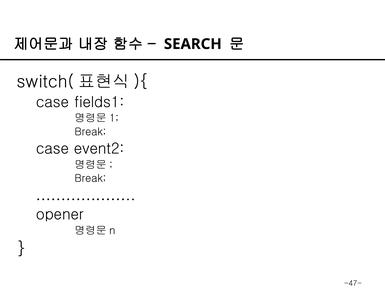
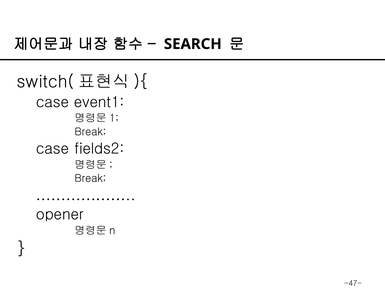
fields1: fields1 -> event1
event2: event2 -> fields2
